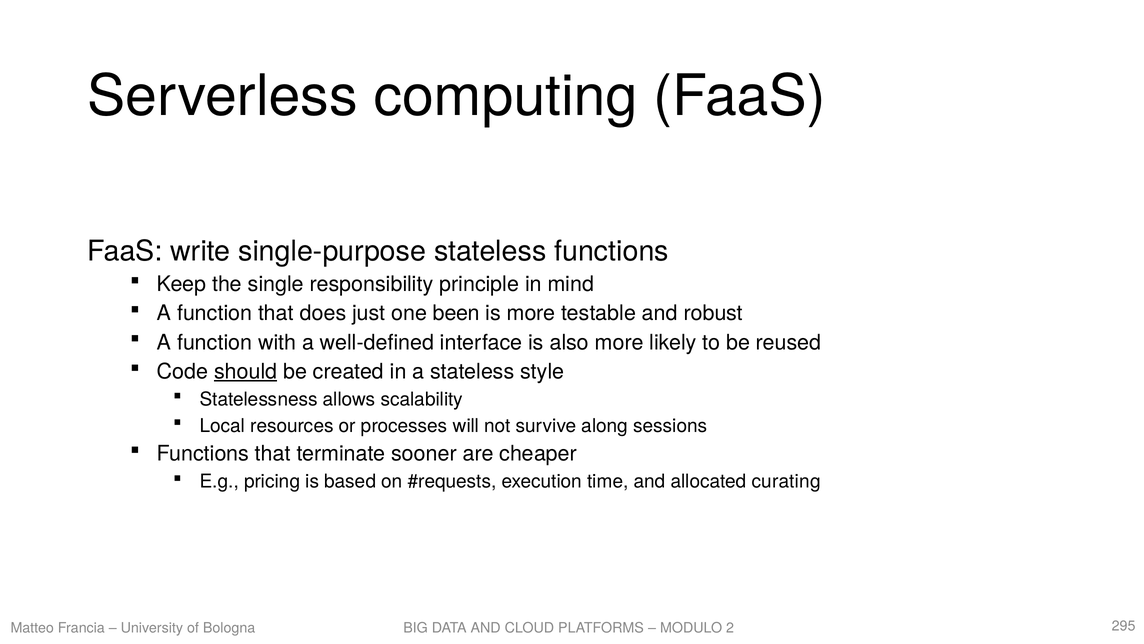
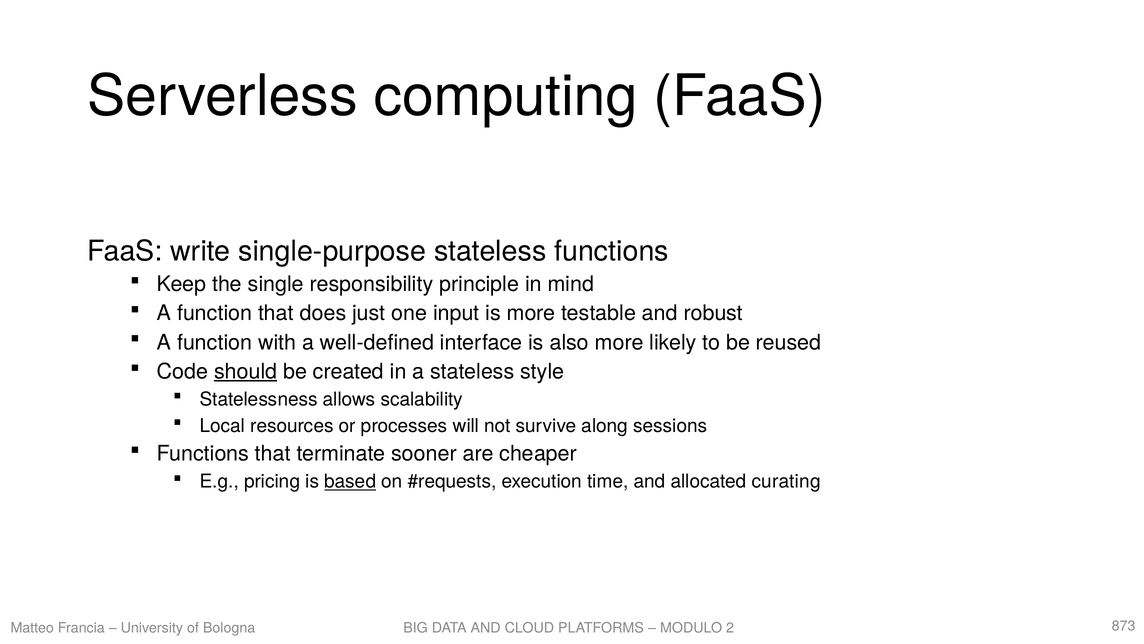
been: been -> input
based underline: none -> present
295: 295 -> 873
